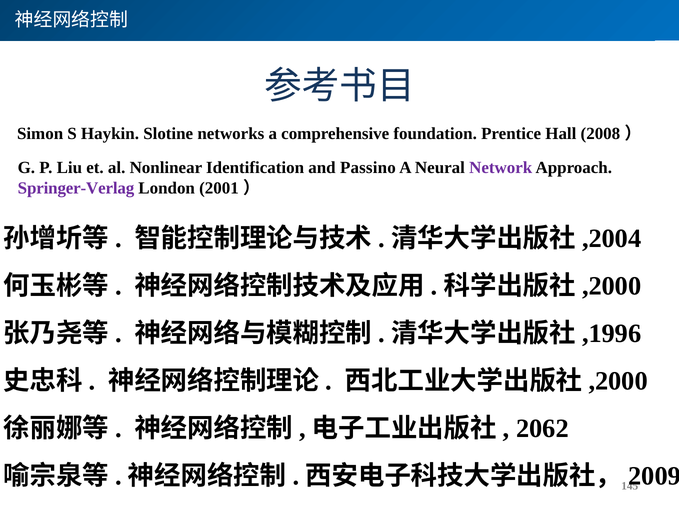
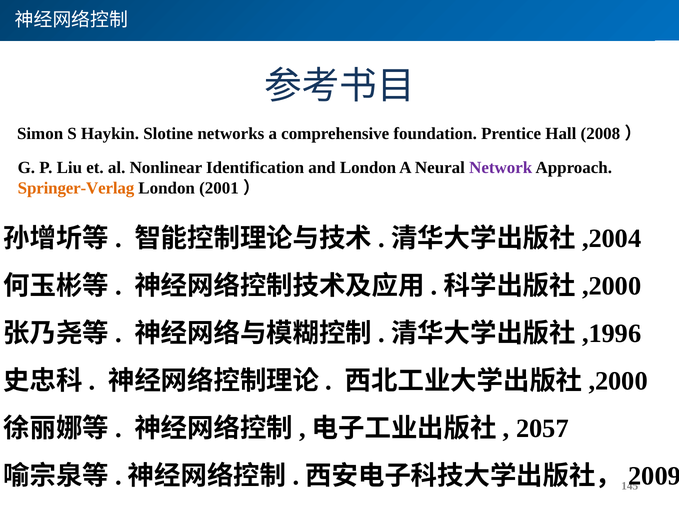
and Passino: Passino -> London
Springer-Verlag colour: purple -> orange
2062: 2062 -> 2057
